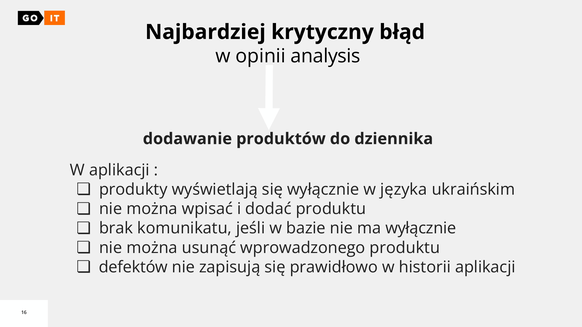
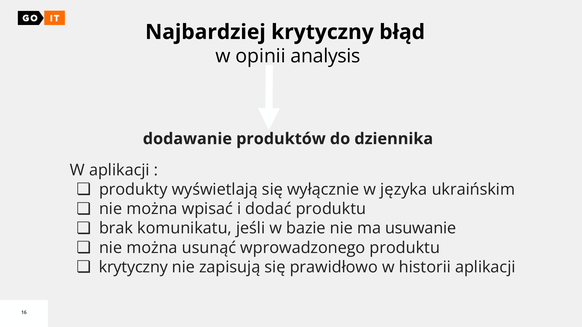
ma wyłącznie: wyłącznie -> usuwanie
defektów at (133, 267): defektów -> krytyczny
